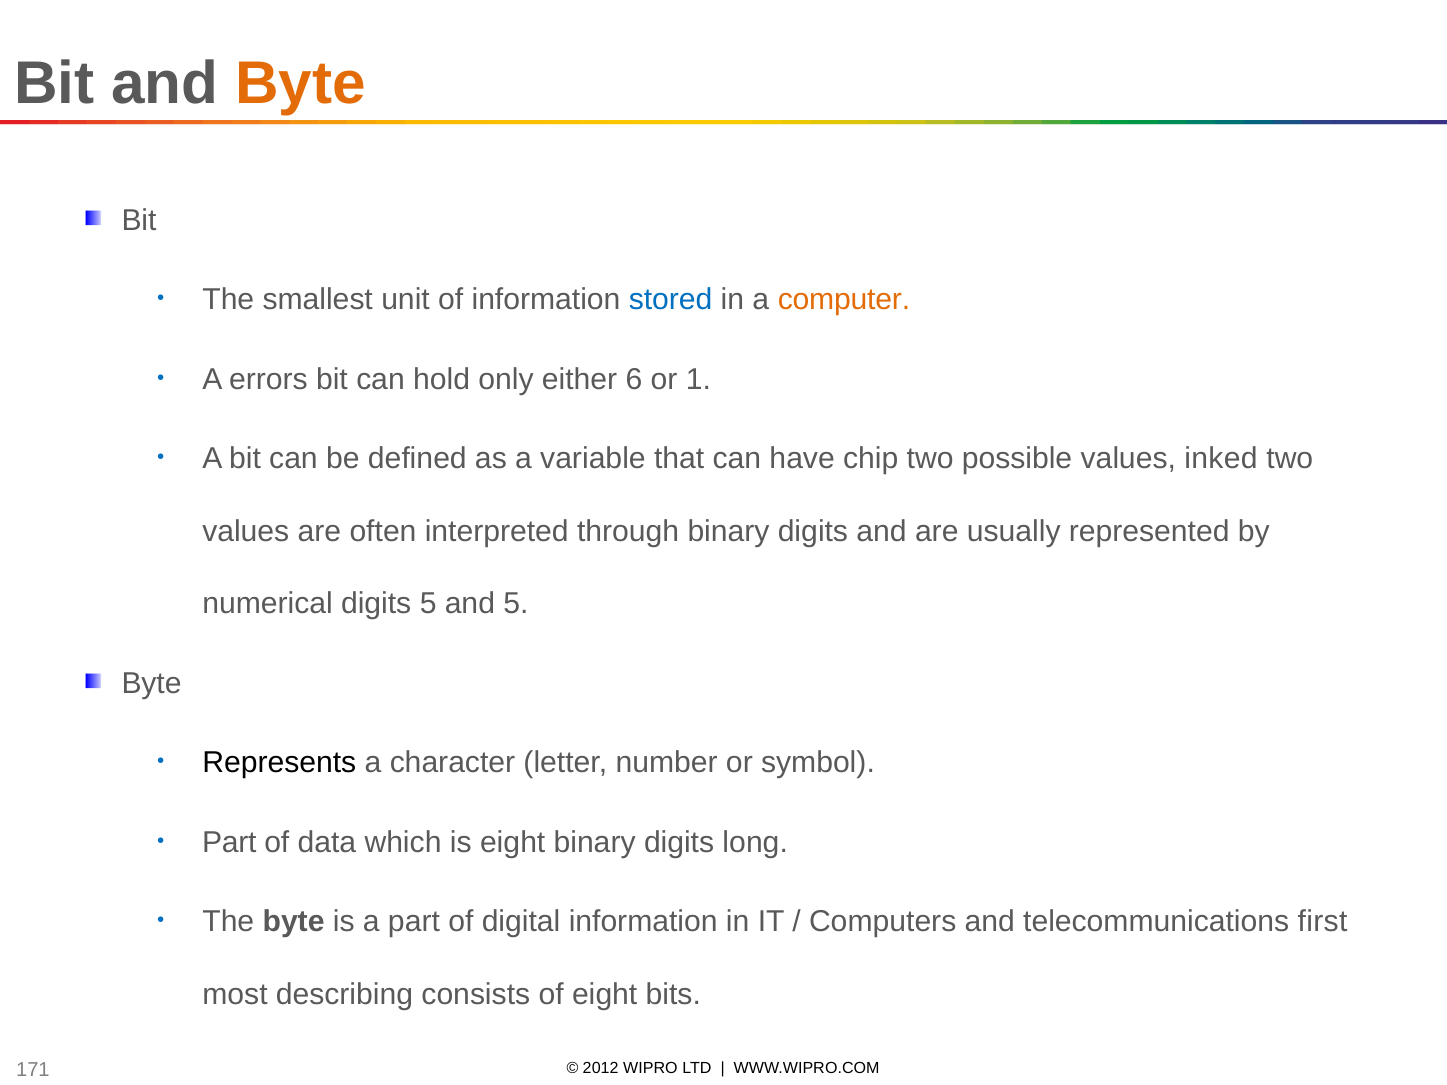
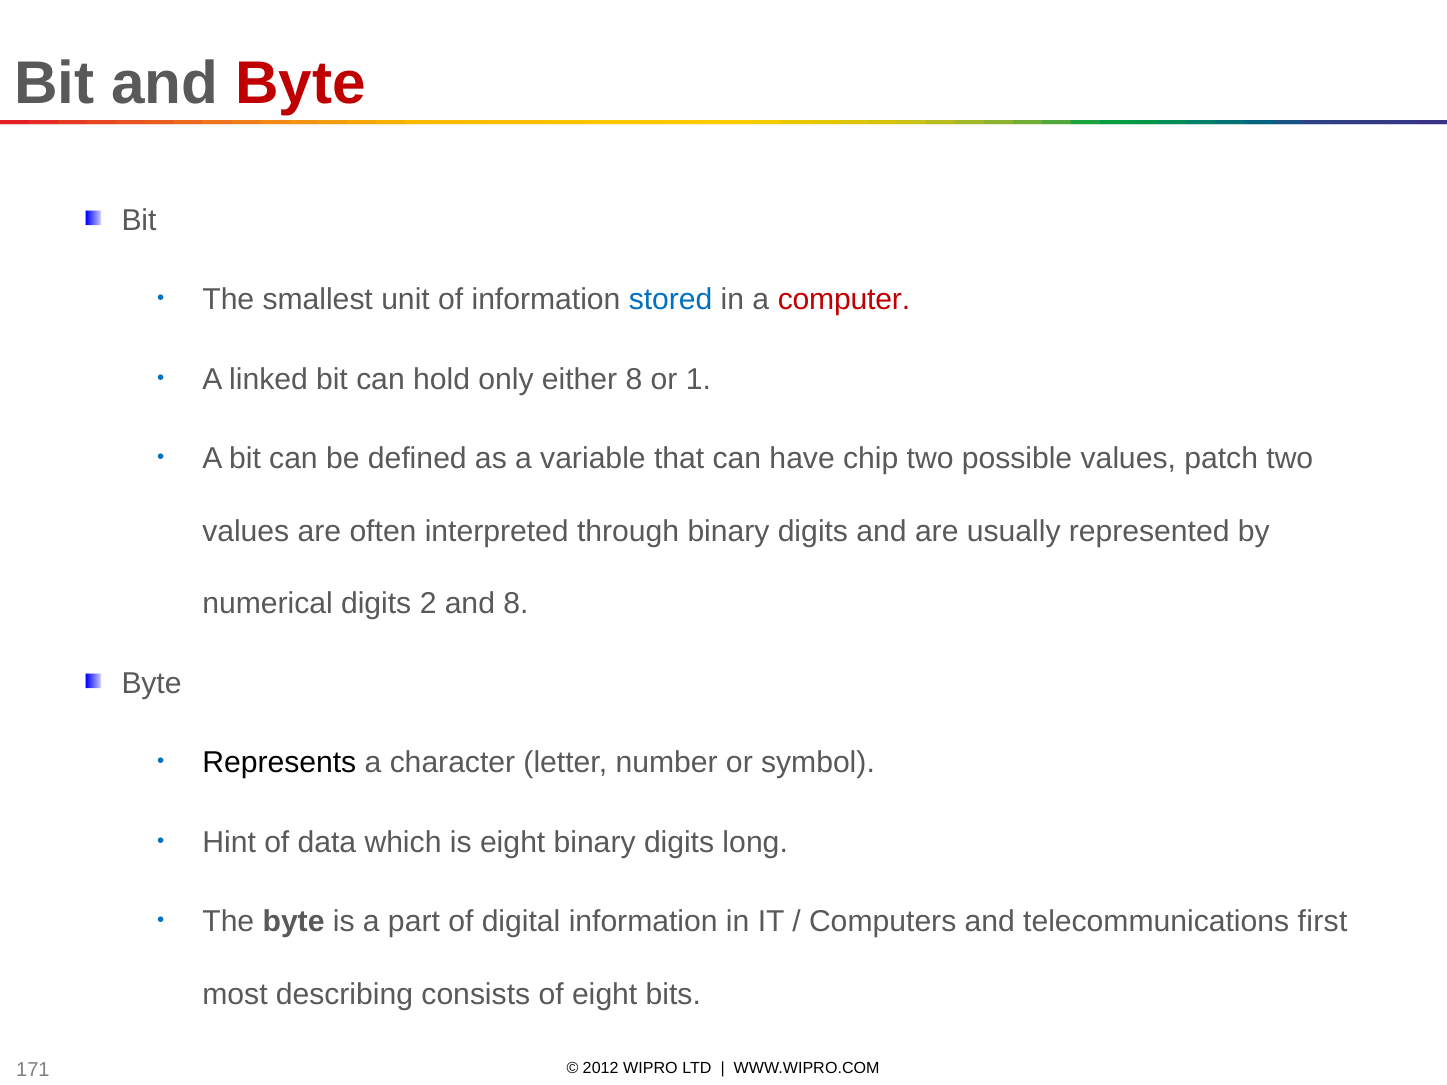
Byte at (301, 84) colour: orange -> red
computer colour: orange -> red
errors: errors -> linked
either 6: 6 -> 8
inked: inked -> patch
digits 5: 5 -> 2
and 5: 5 -> 8
Part at (229, 842): Part -> Hint
